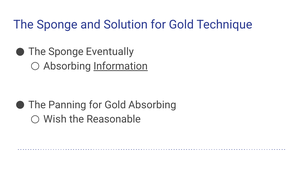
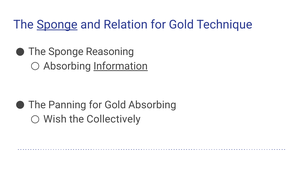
Sponge at (57, 25) underline: none -> present
Solution: Solution -> Relation
Eventually: Eventually -> Reasoning
Reasonable: Reasonable -> Collectively
